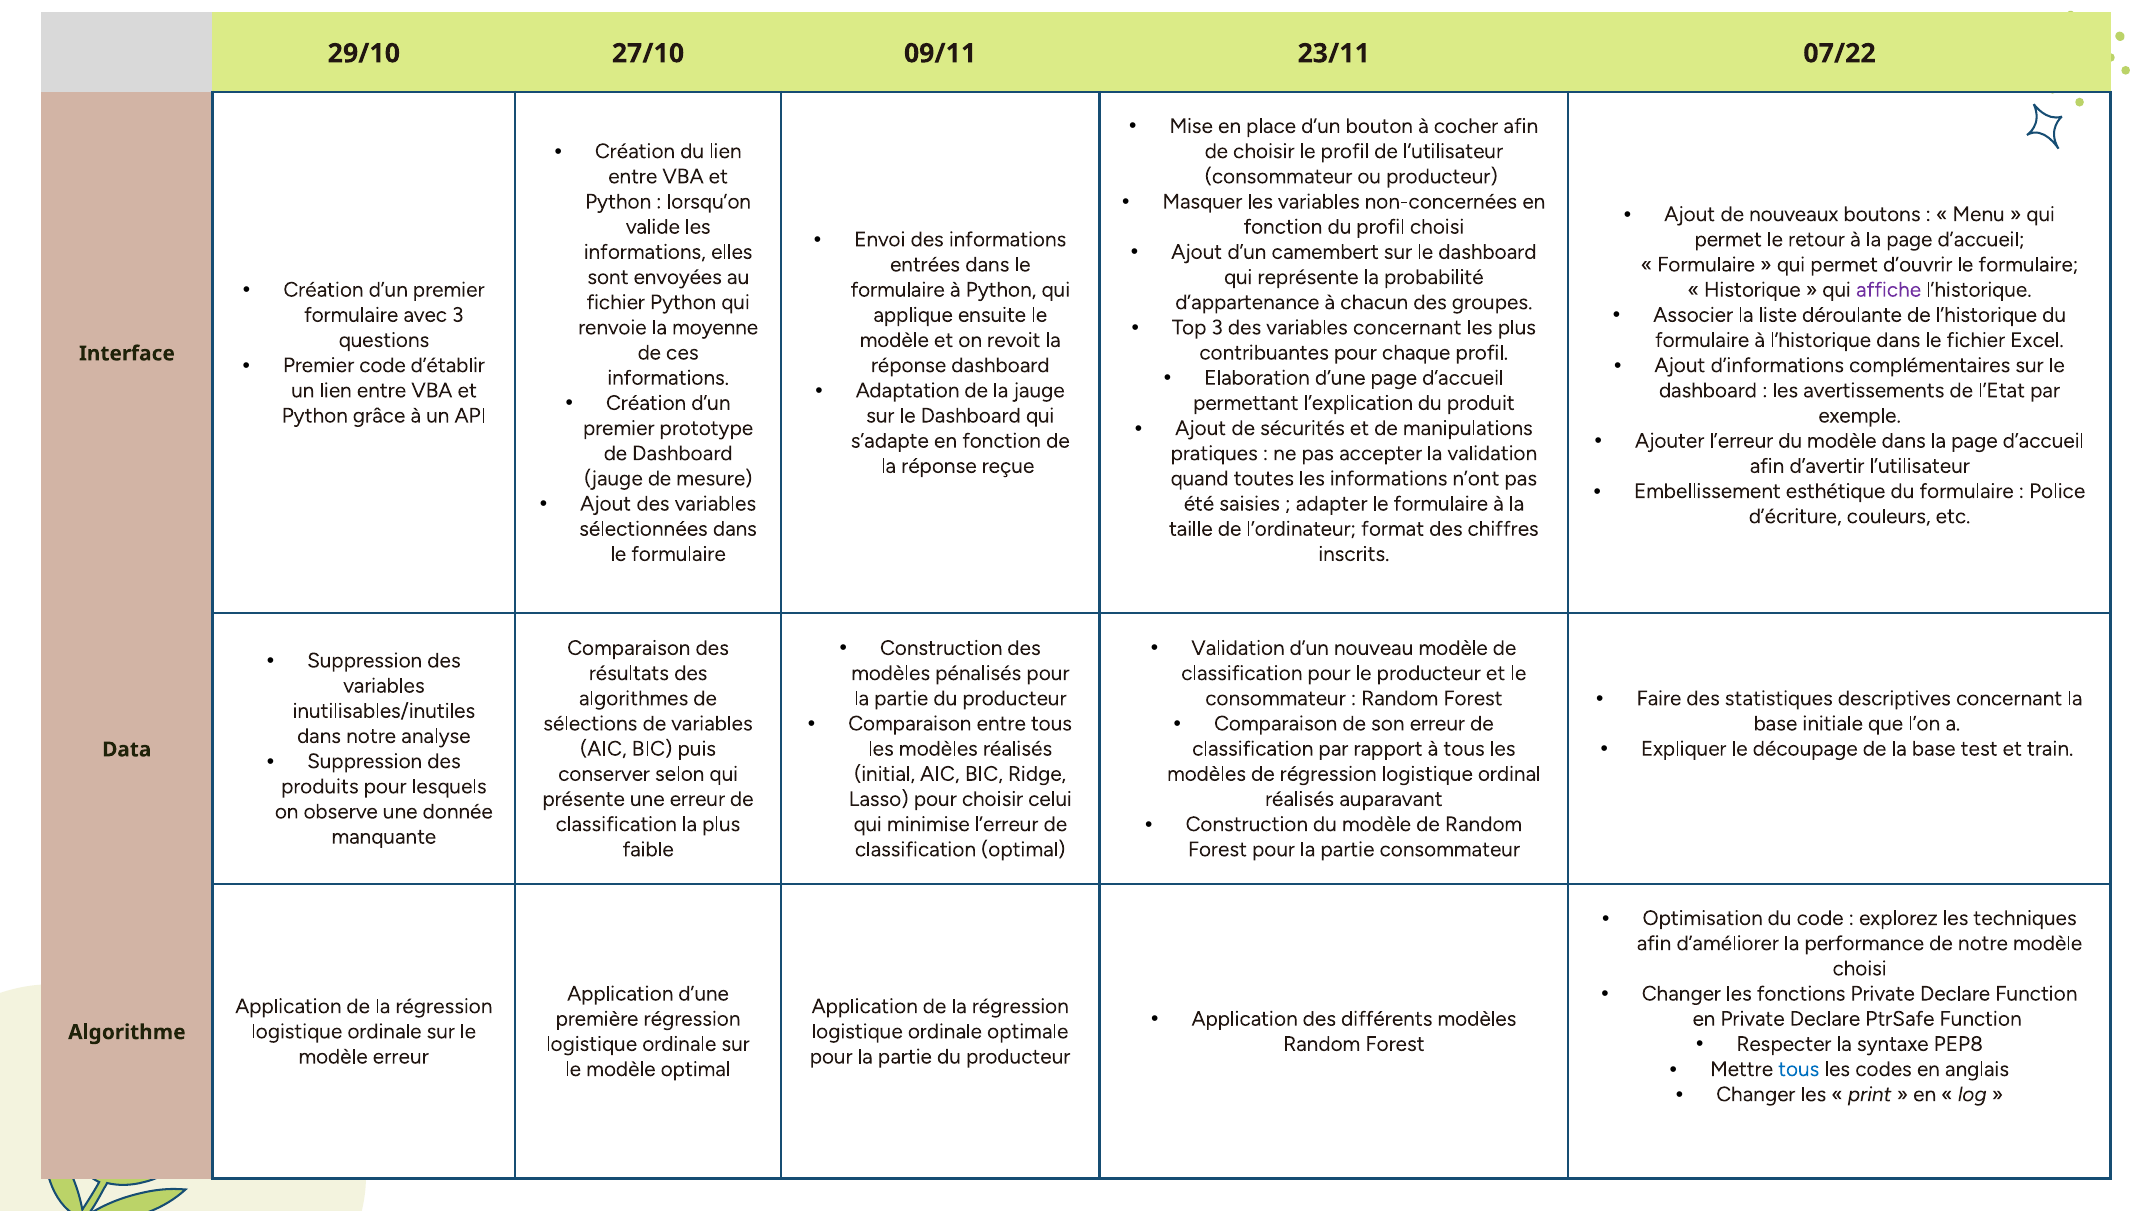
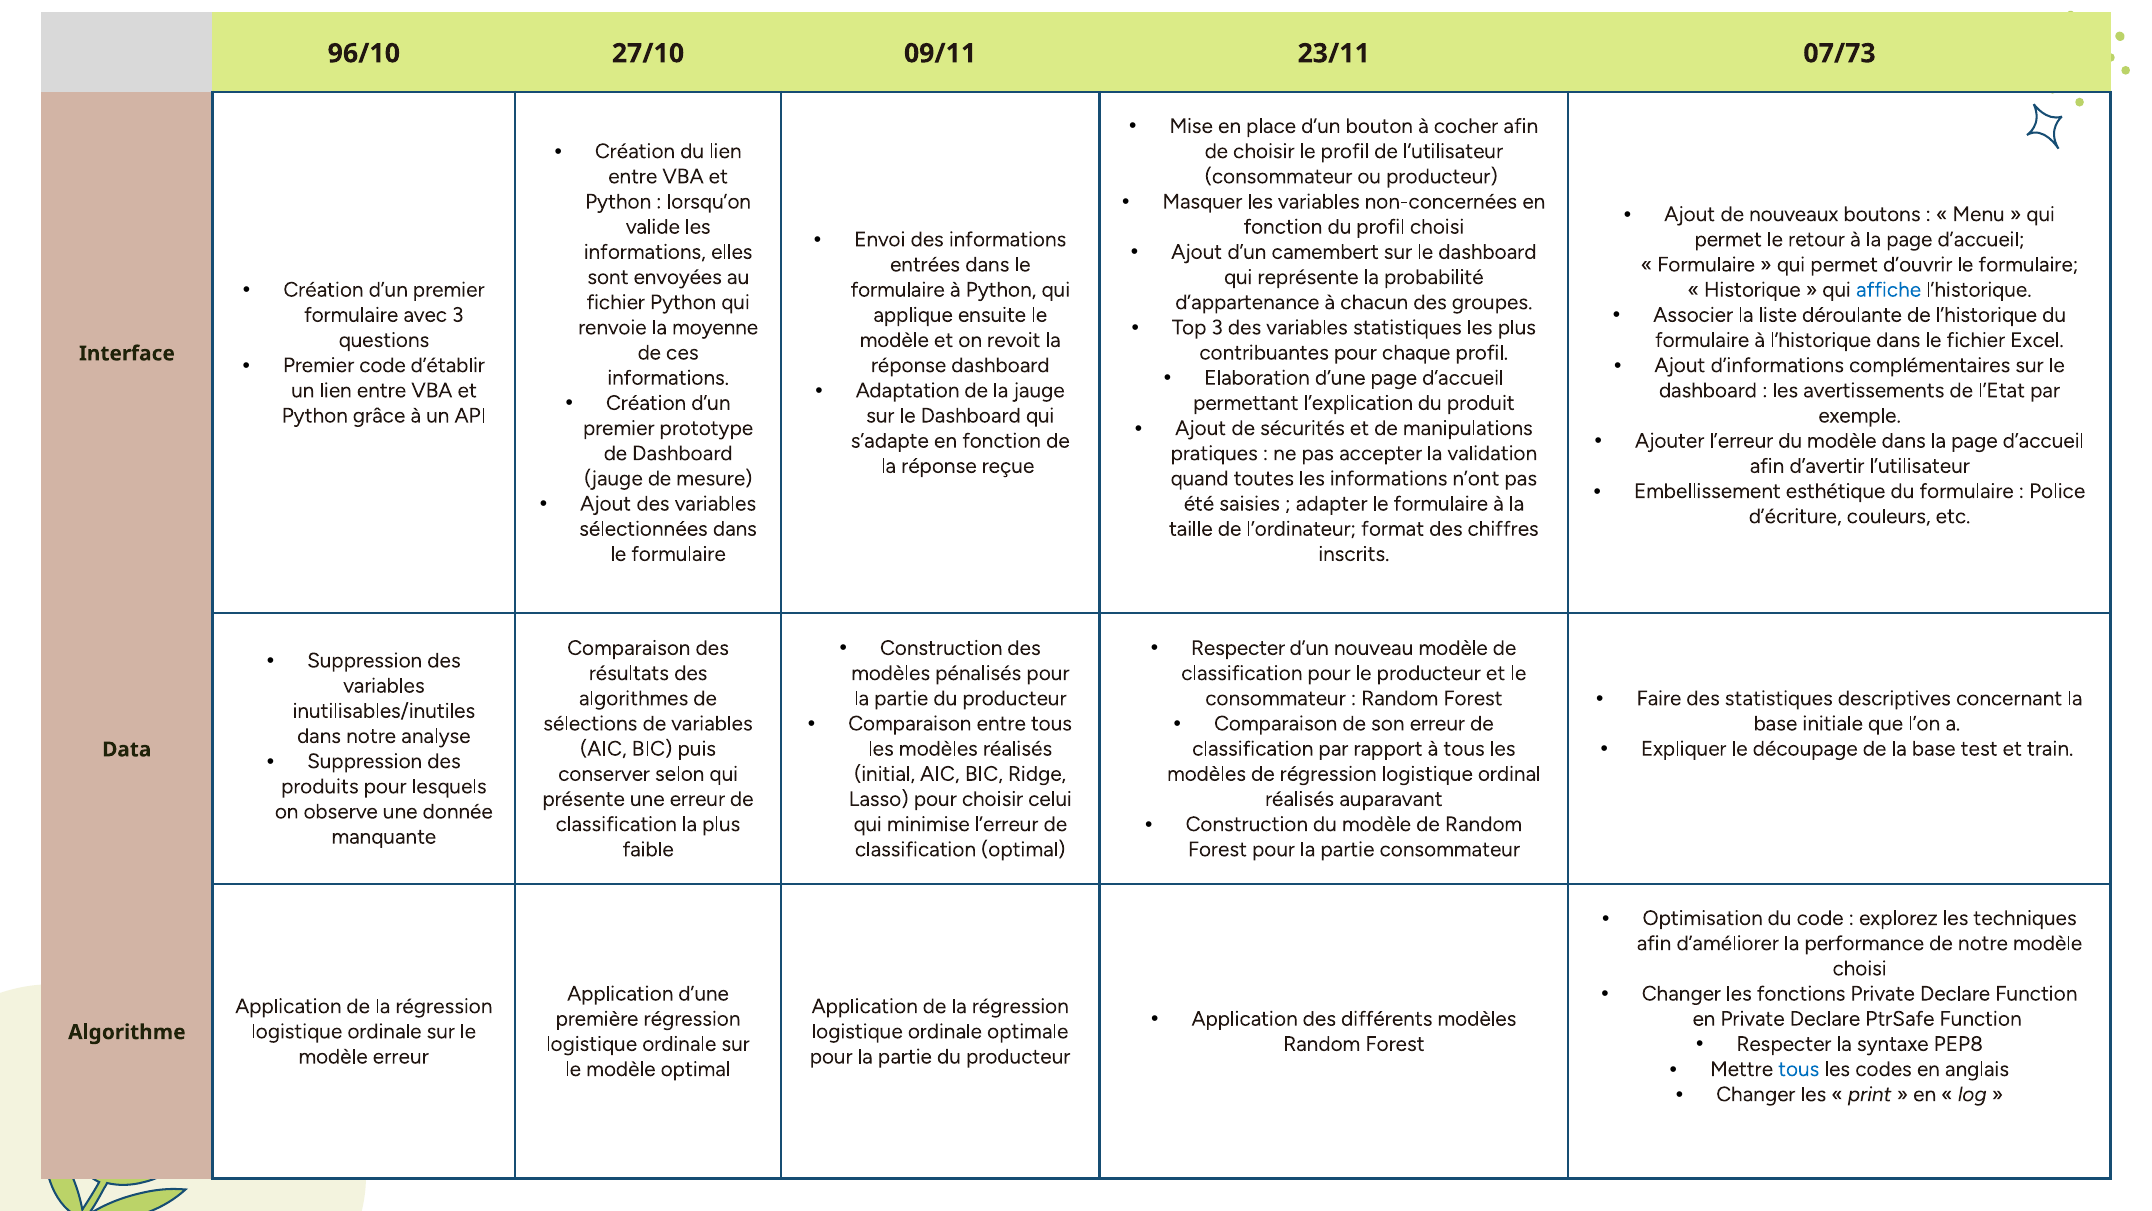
29/10: 29/10 -> 96/10
07/22: 07/22 -> 07/73
affiche colour: purple -> blue
variables concernant: concernant -> statistiques
Validation at (1238, 648): Validation -> Respecter
